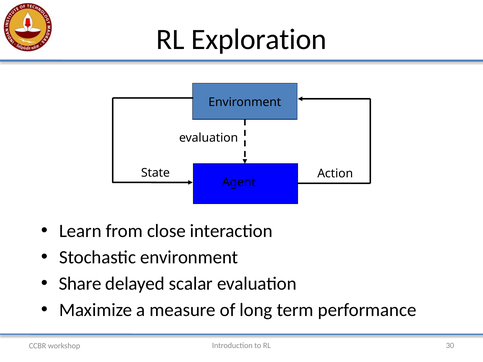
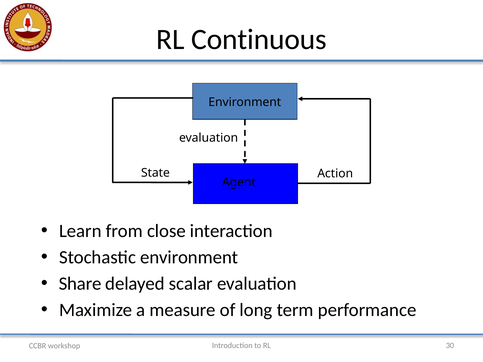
Exploration: Exploration -> Continuous
